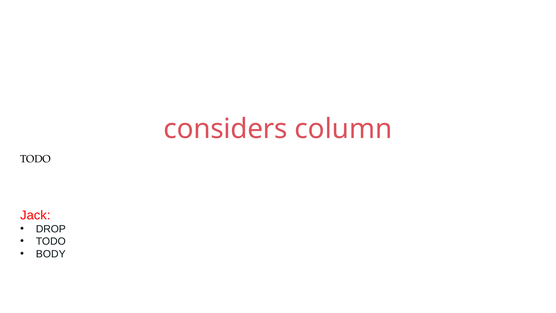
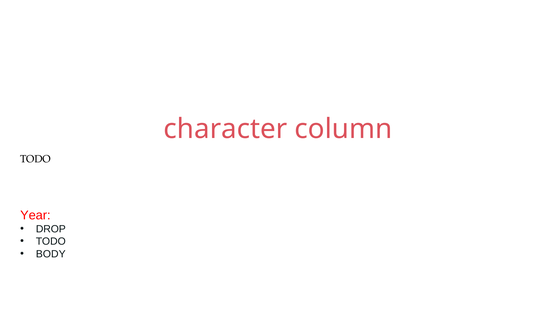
considers: considers -> character
Jack: Jack -> Year
